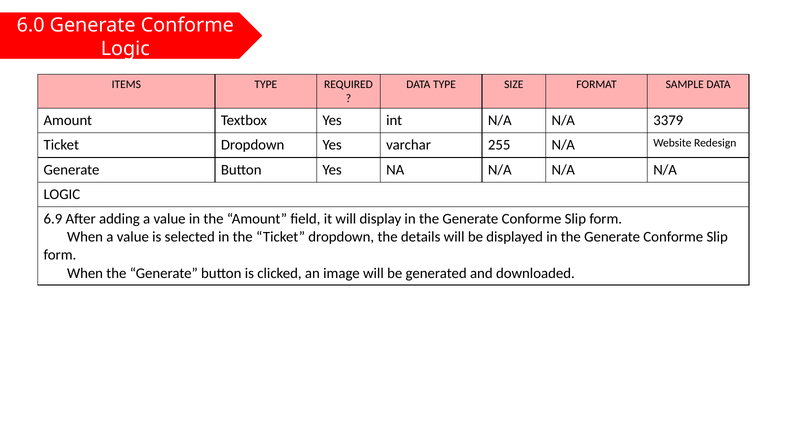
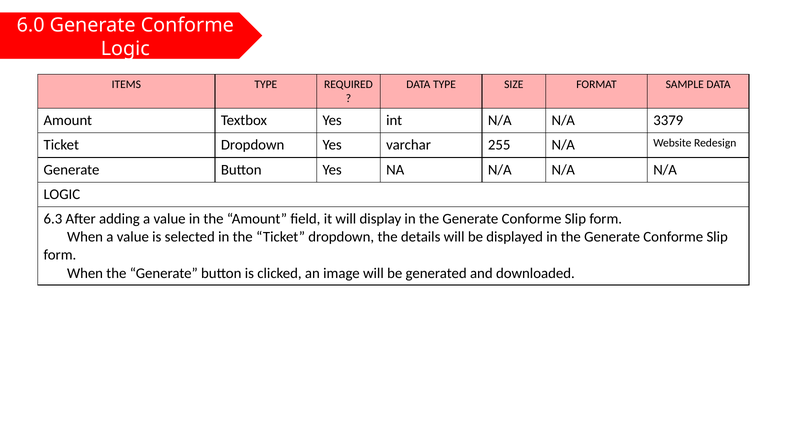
6.9: 6.9 -> 6.3
